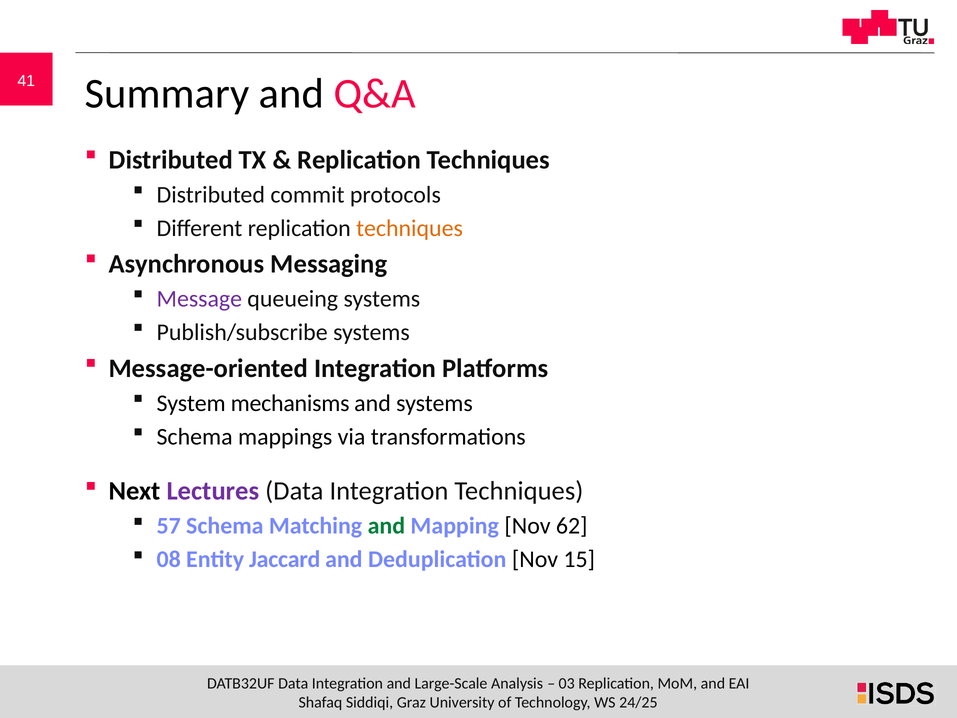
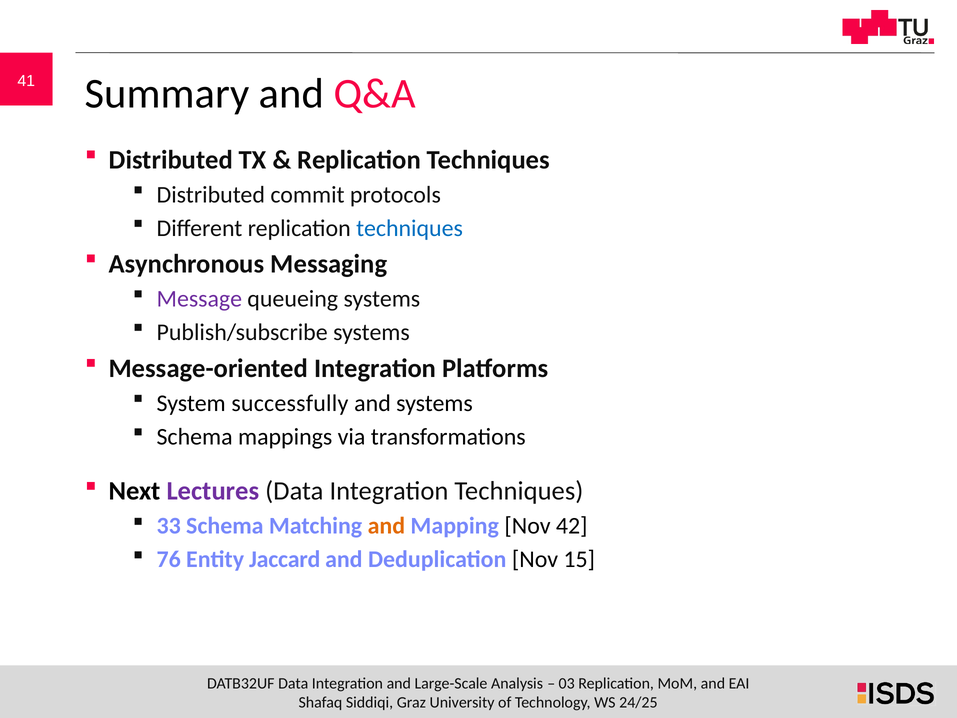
techniques at (409, 228) colour: orange -> blue
mechanisms: mechanisms -> successfully
57: 57 -> 33
and at (386, 526) colour: green -> orange
62: 62 -> 42
08: 08 -> 76
